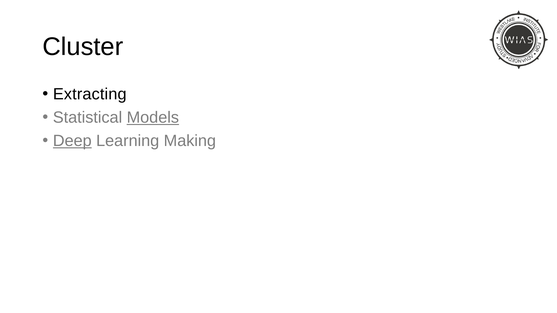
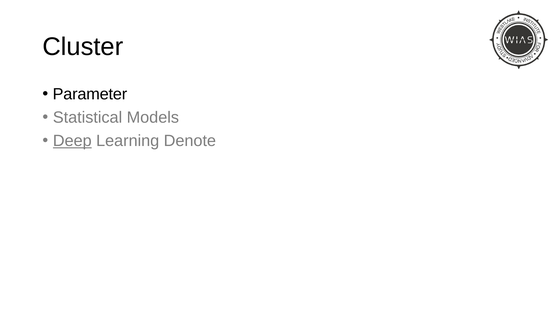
Extracting: Extracting -> Parameter
Models underline: present -> none
Making: Making -> Denote
